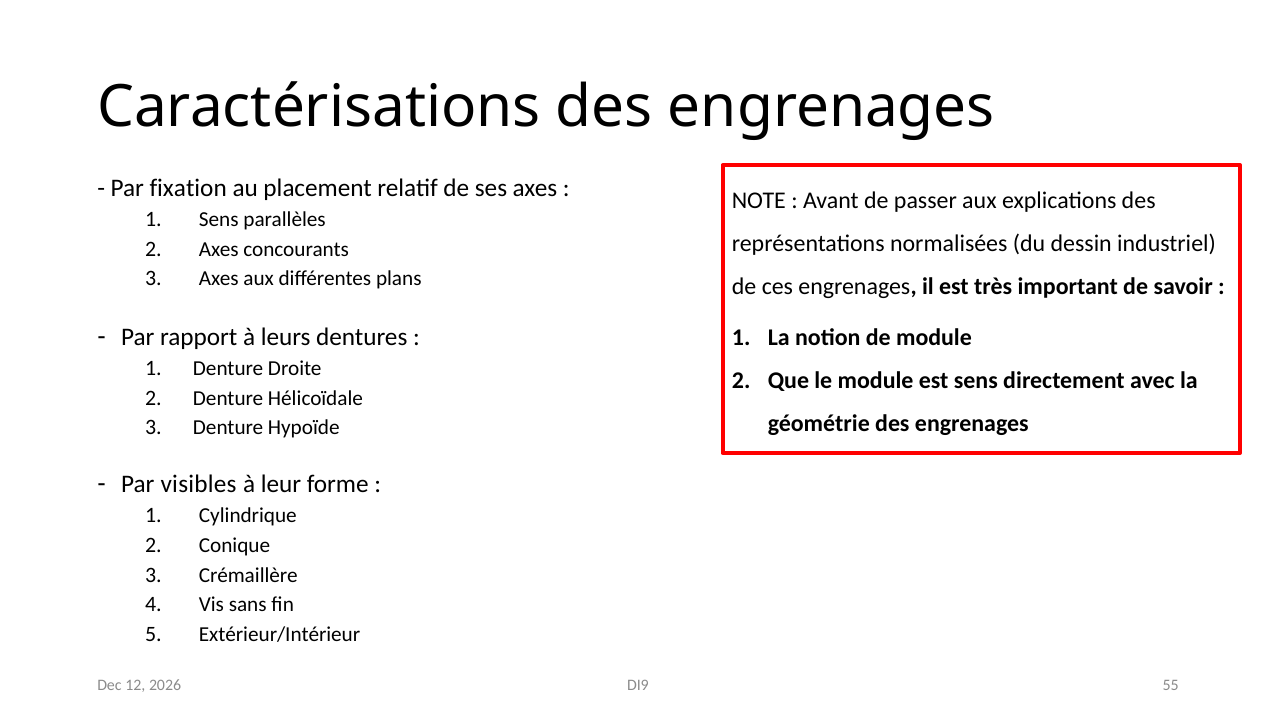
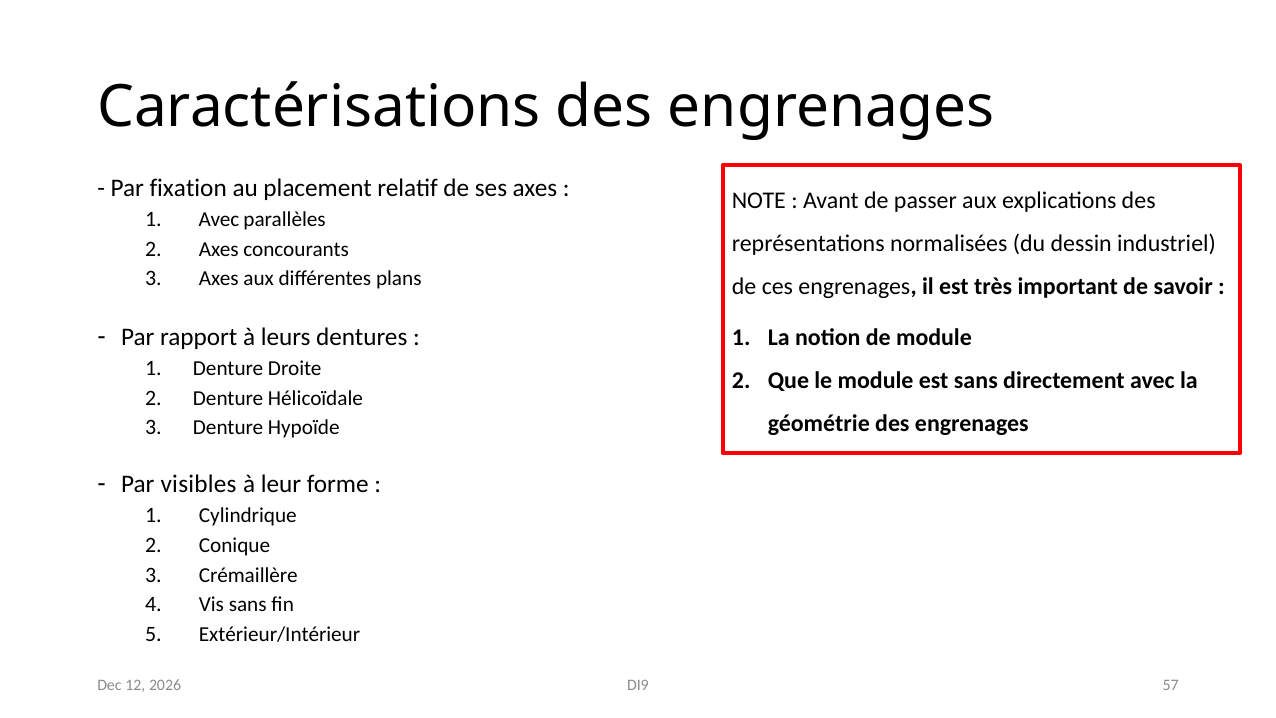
Sens at (219, 220): Sens -> Avec
est sens: sens -> sans
55: 55 -> 57
